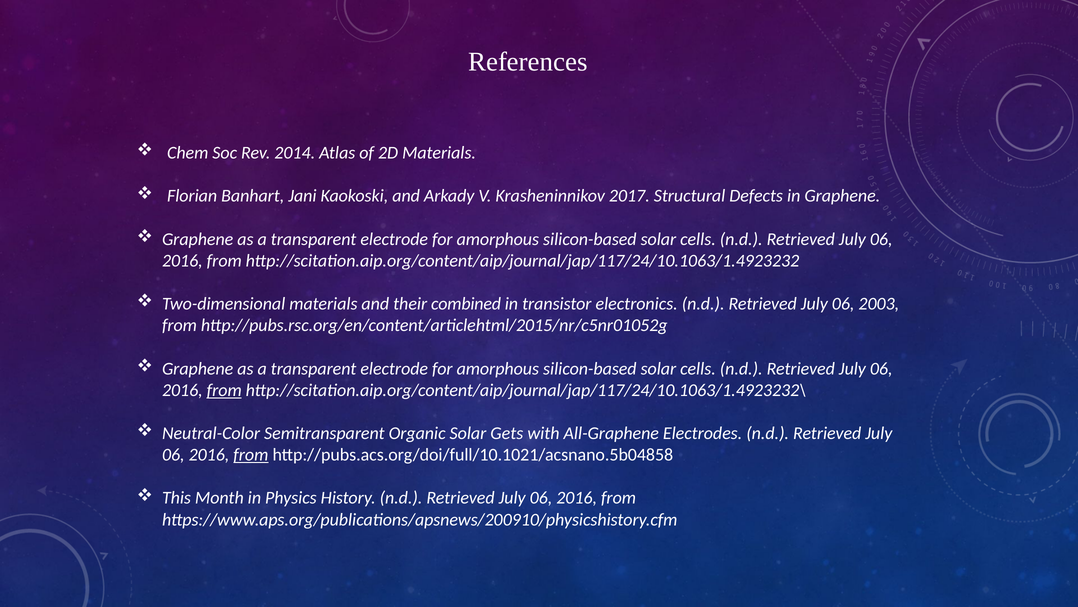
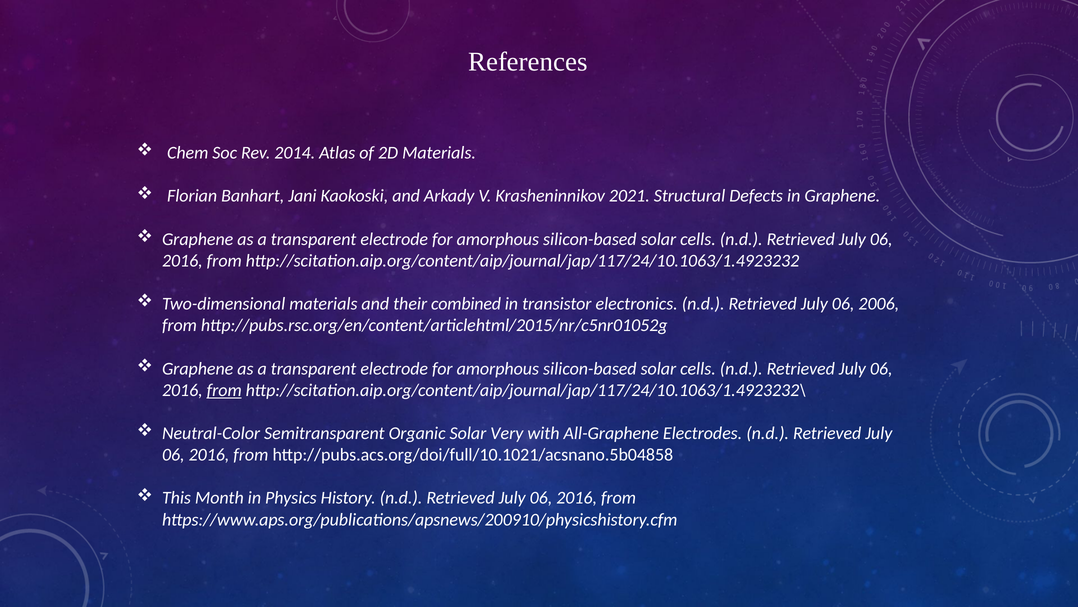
2017: 2017 -> 2021
2003: 2003 -> 2006
Gets: Gets -> Very
from at (251, 454) underline: present -> none
